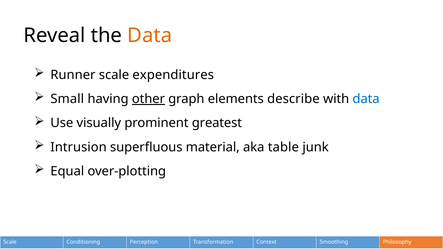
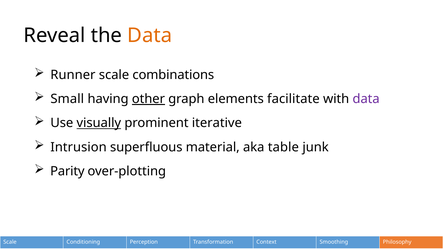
expenditures: expenditures -> combinations
describe: describe -> facilitate
data at (366, 99) colour: blue -> purple
visually underline: none -> present
greatest: greatest -> iterative
Equal: Equal -> Parity
